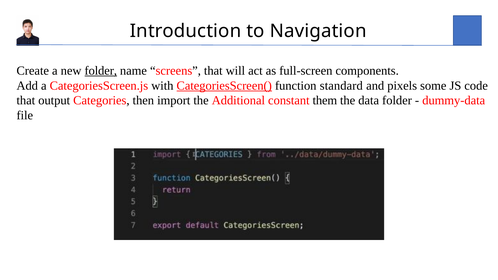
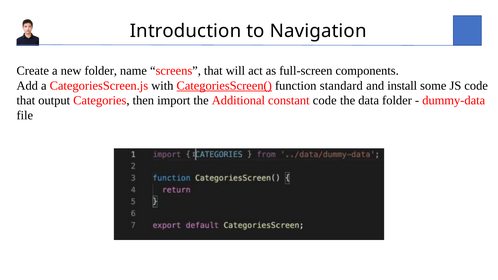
folder at (101, 71) underline: present -> none
pixels: pixels -> install
constant them: them -> code
